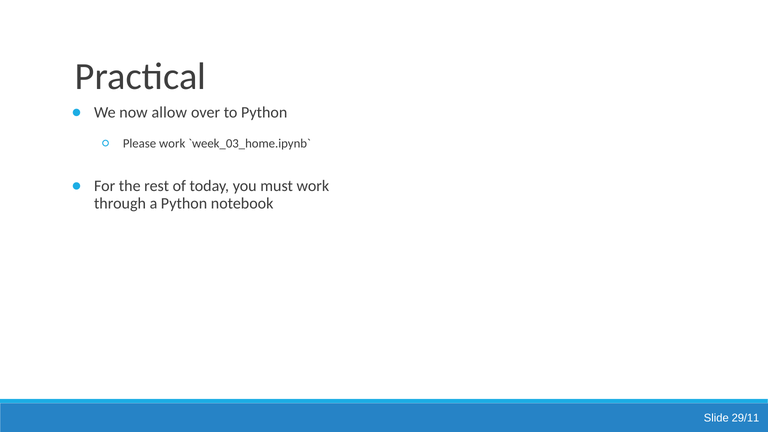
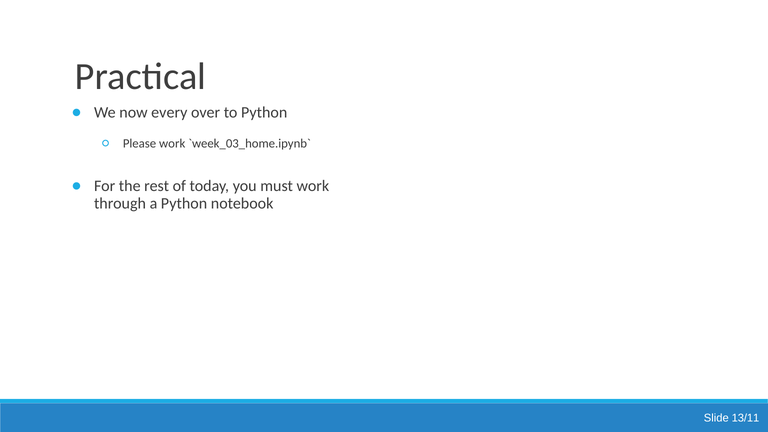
allow: allow -> every
29/11: 29/11 -> 13/11
